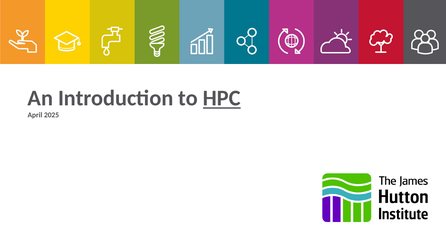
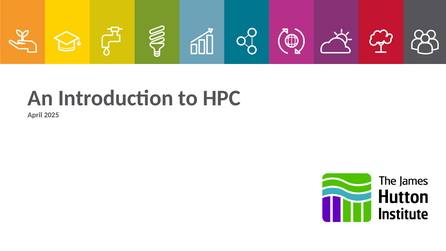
HPC underline: present -> none
